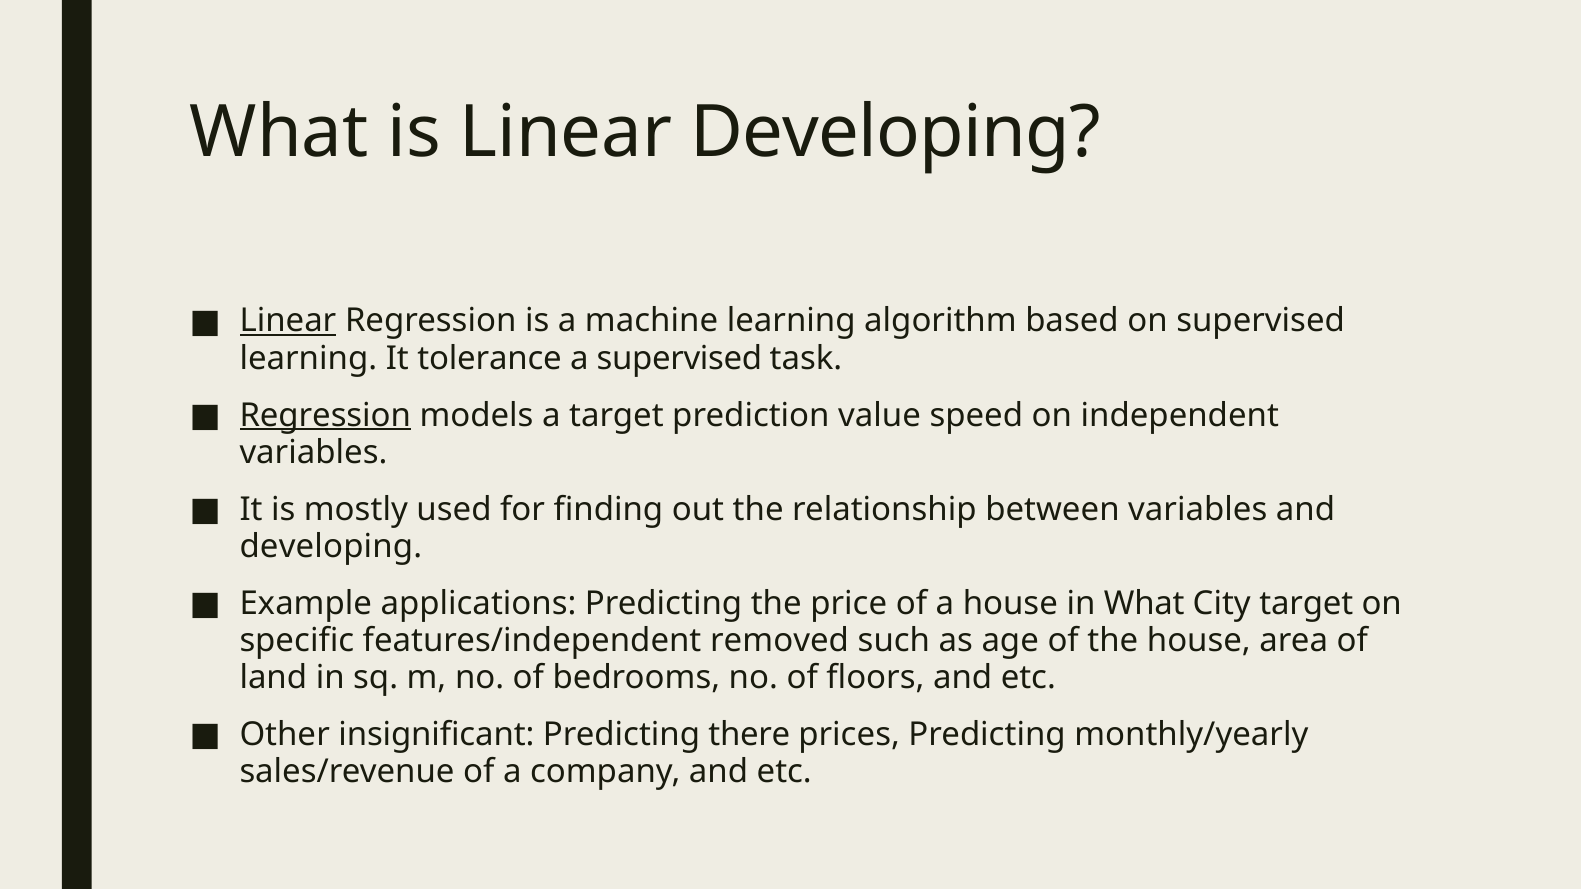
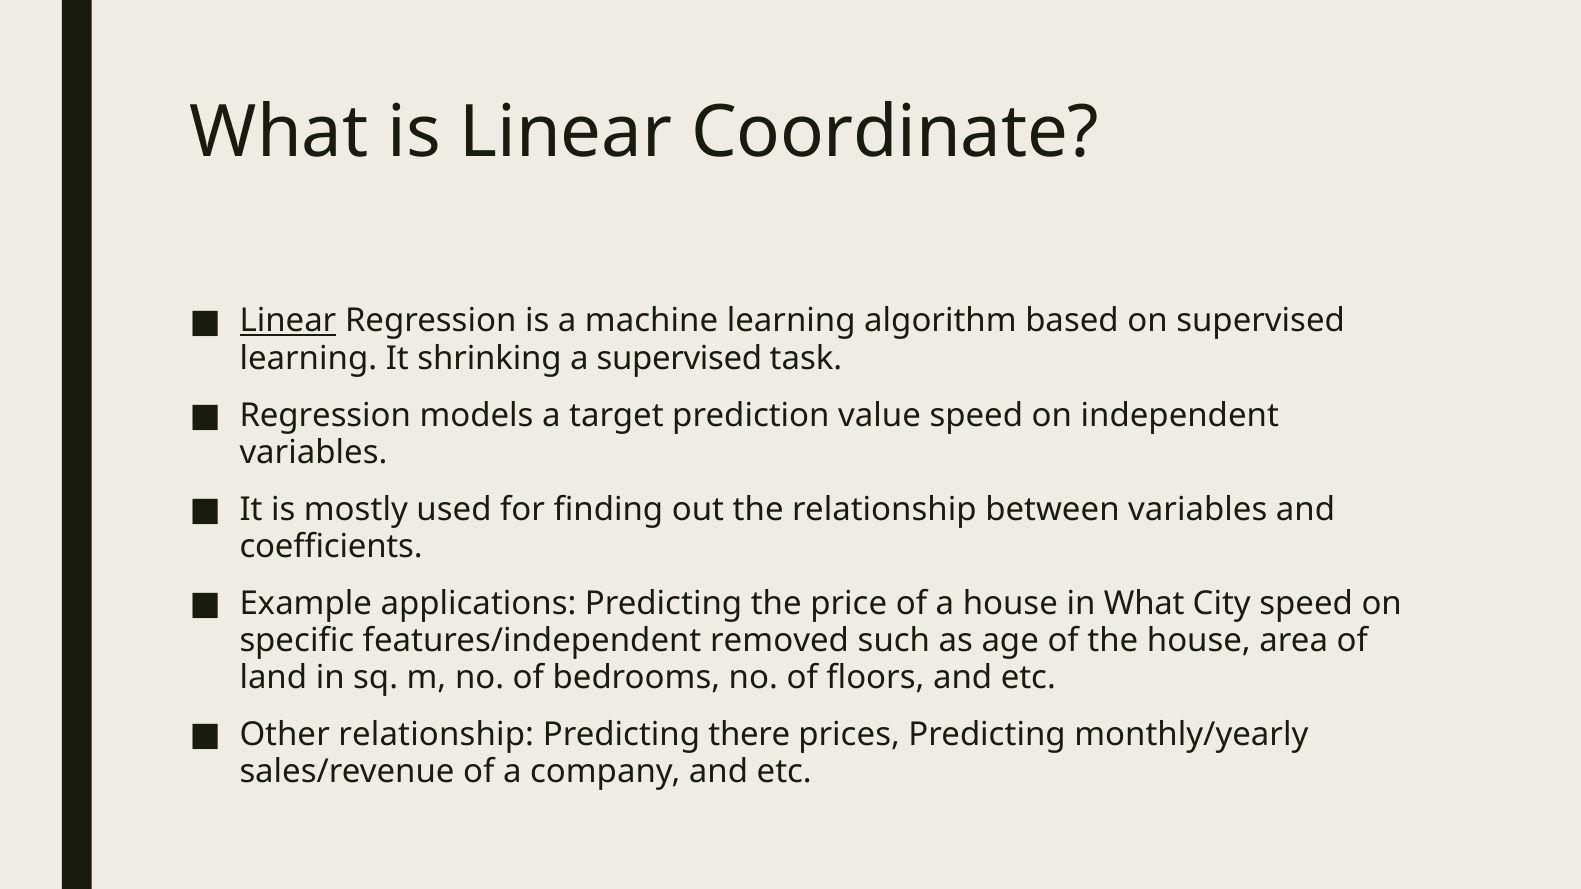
Linear Developing: Developing -> Coordinate
tolerance: tolerance -> shrinking
Regression at (325, 415) underline: present -> none
developing at (331, 547): developing -> coefficients
City target: target -> speed
Other insignificant: insignificant -> relationship
